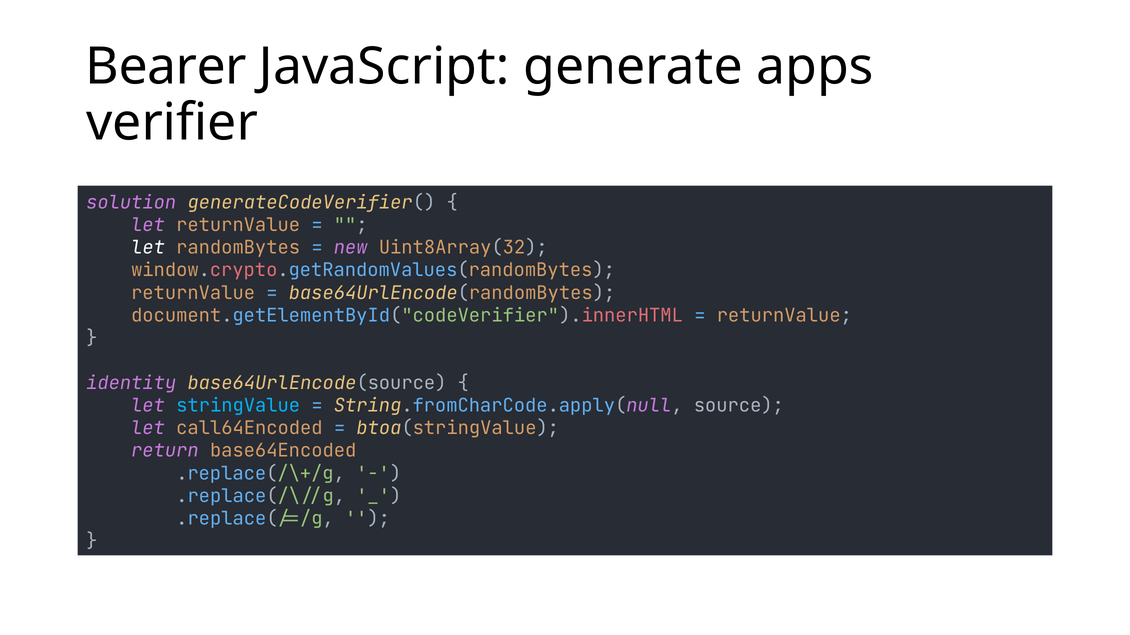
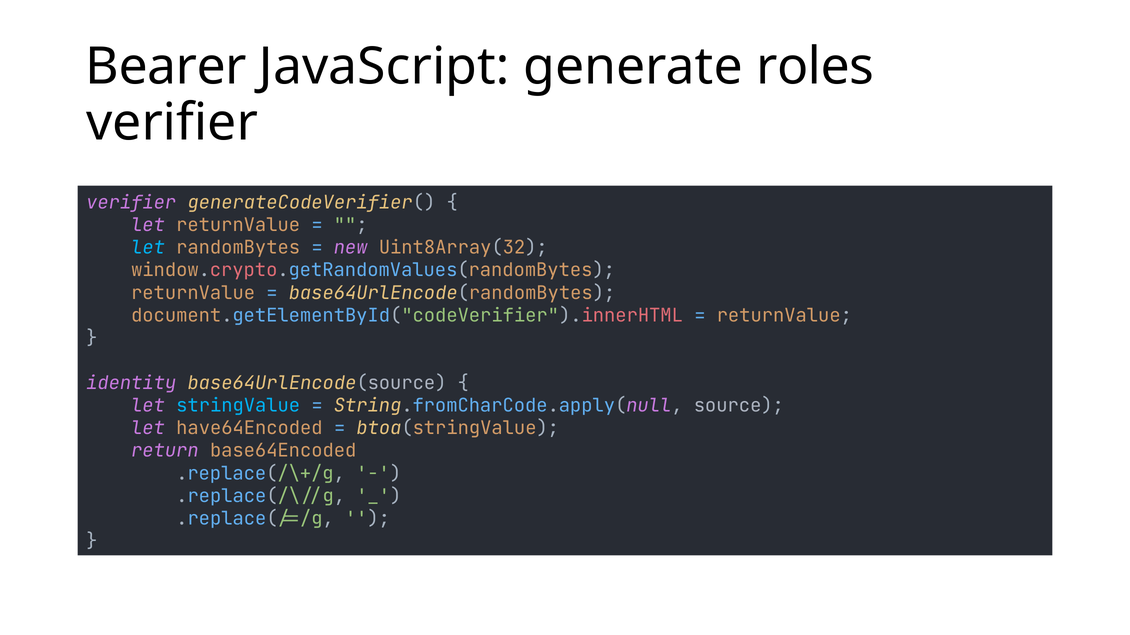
apps: apps -> roles
solution at (131, 203): solution -> verifier
let at (148, 248) colour: white -> light blue
call64Encoded: call64Encoded -> have64Encoded
